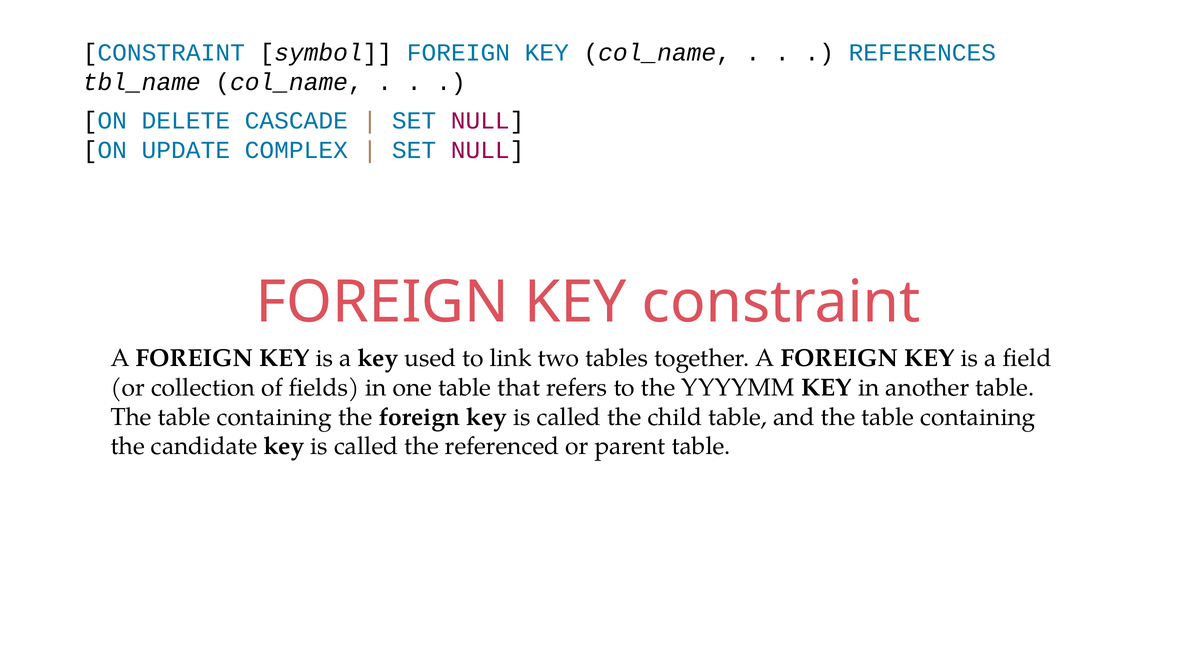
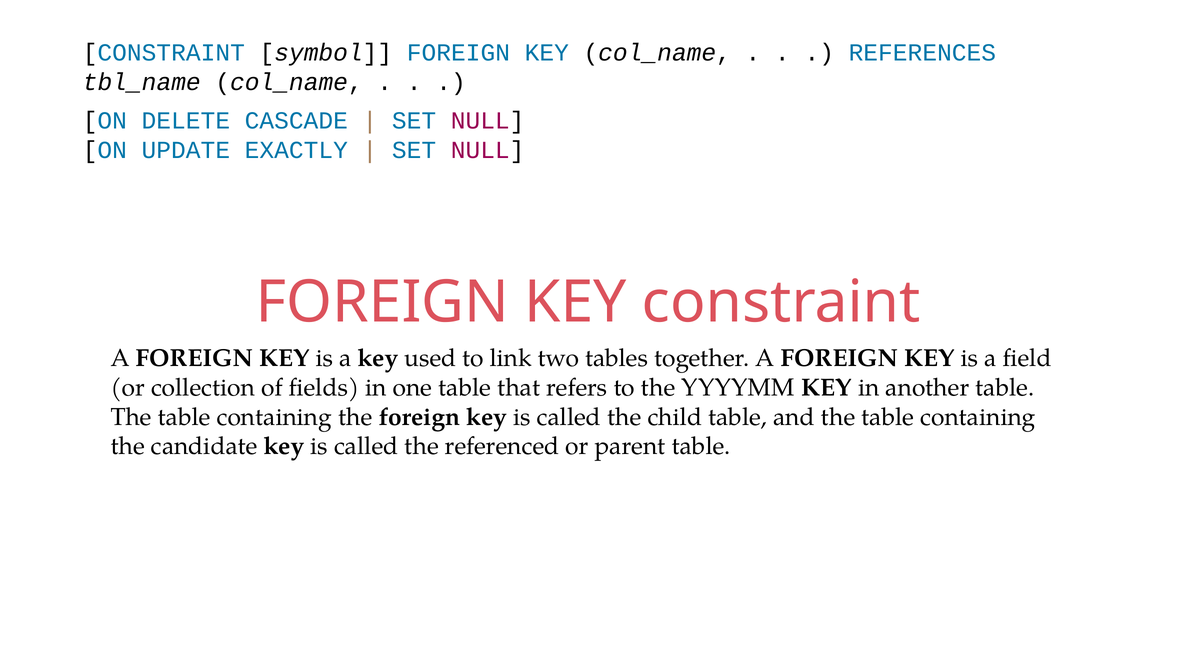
COMPLEX: COMPLEX -> EXACTLY
